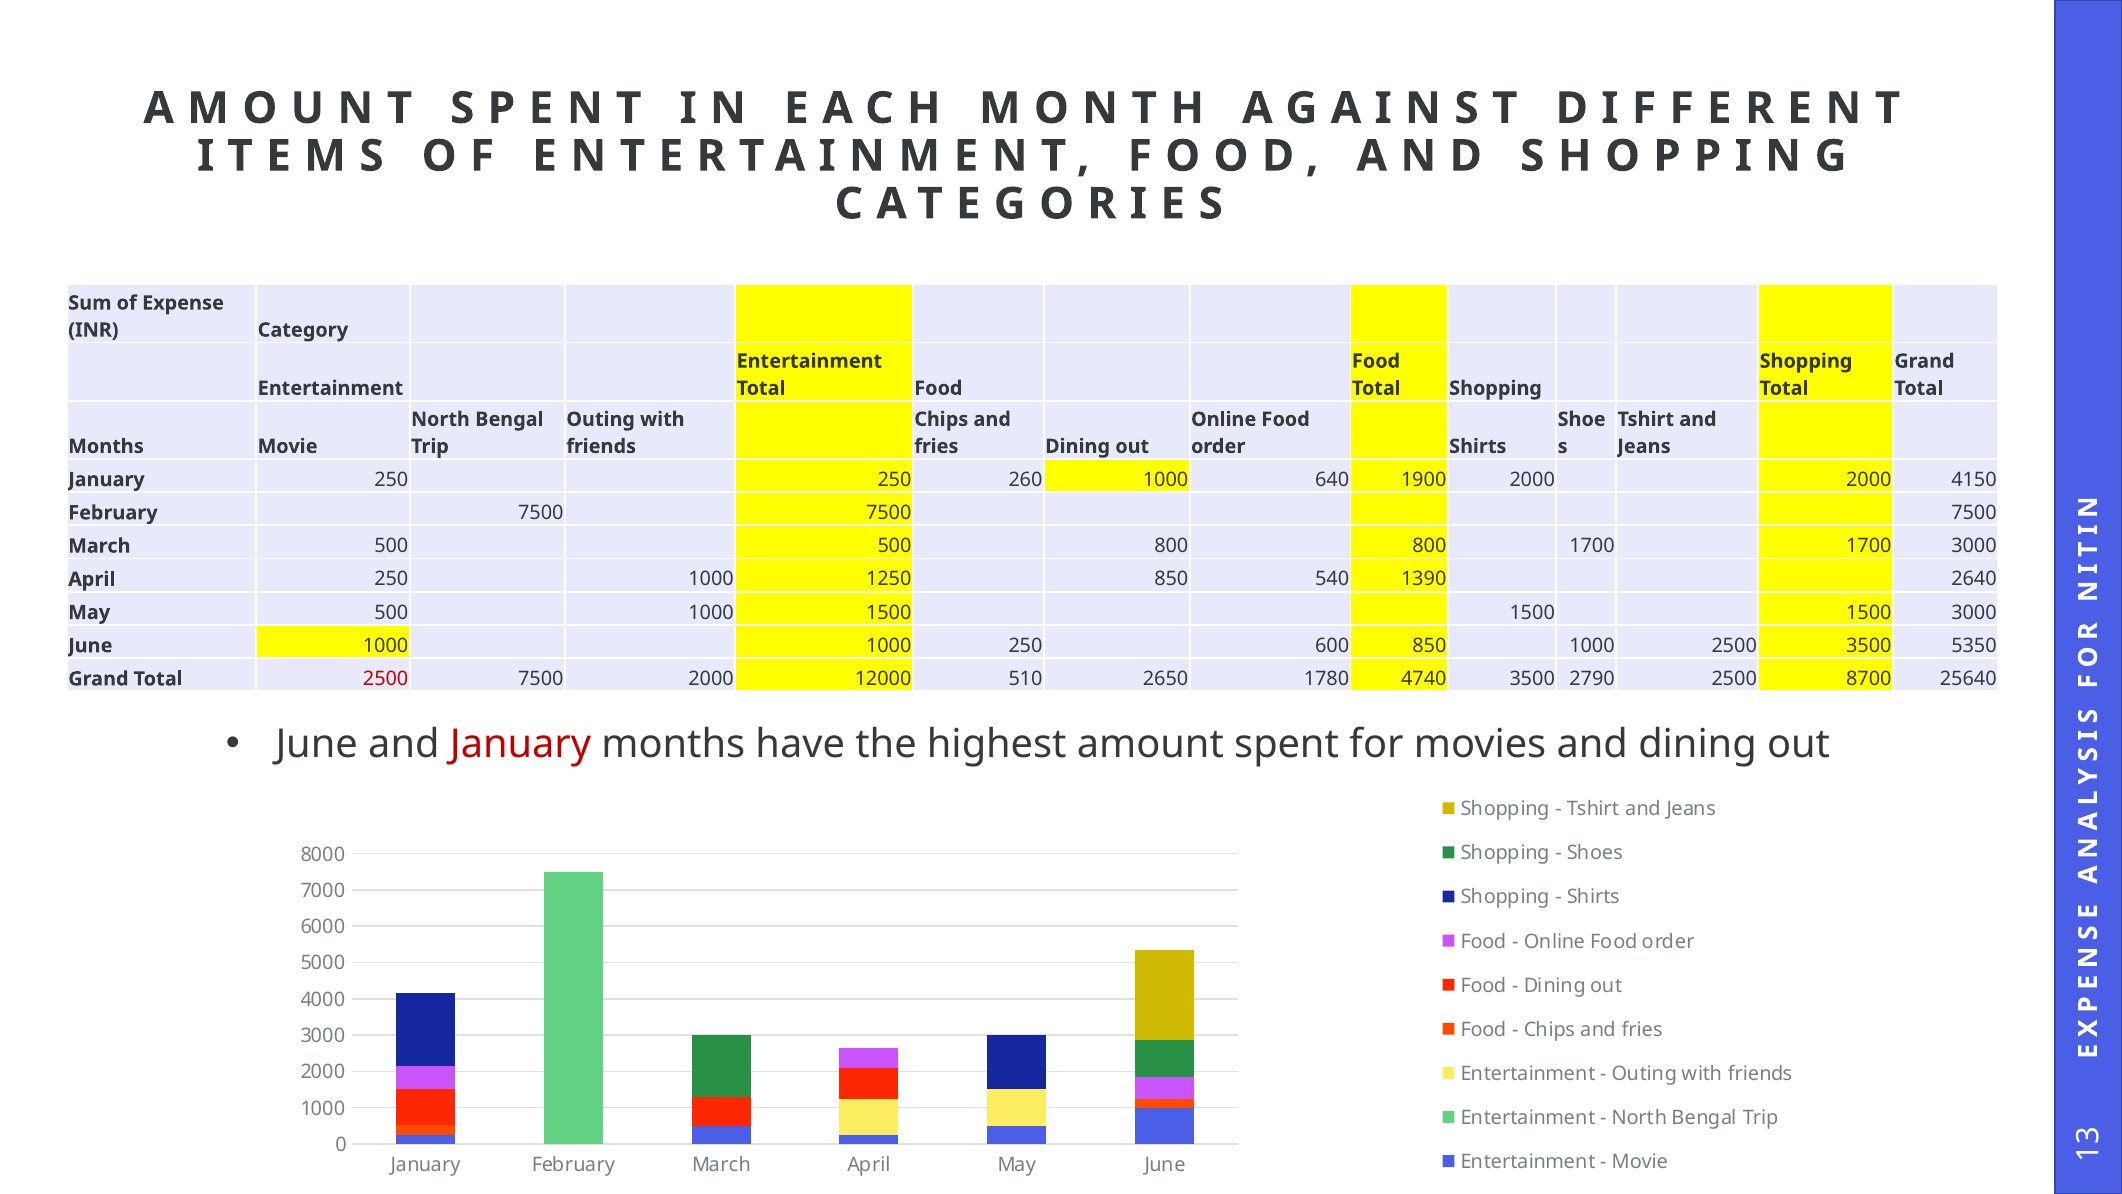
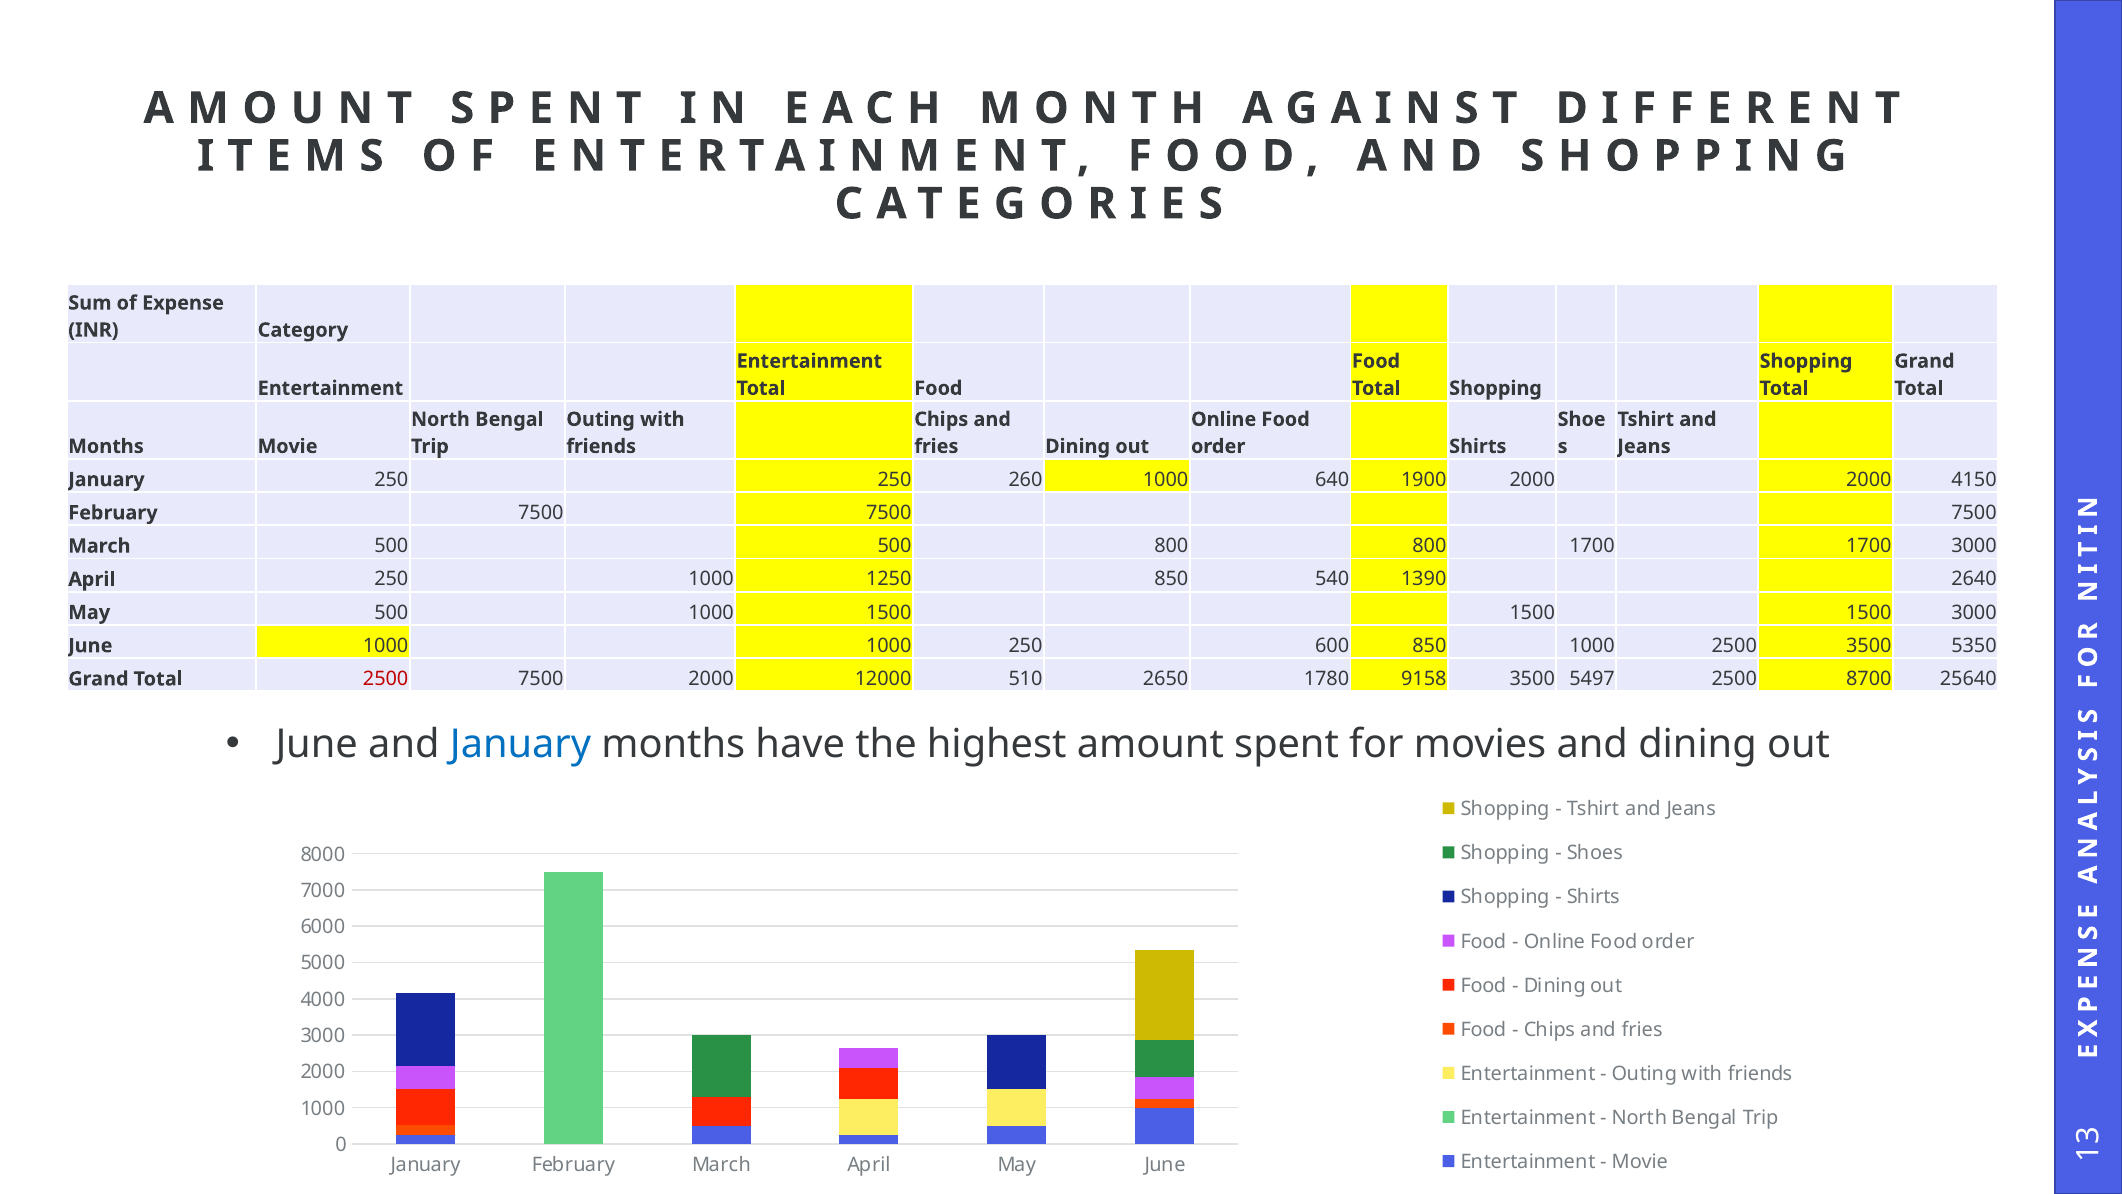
4740: 4740 -> 9158
2790: 2790 -> 5497
January at (521, 744) colour: red -> blue
